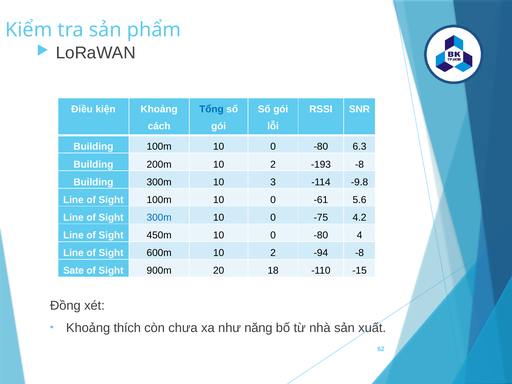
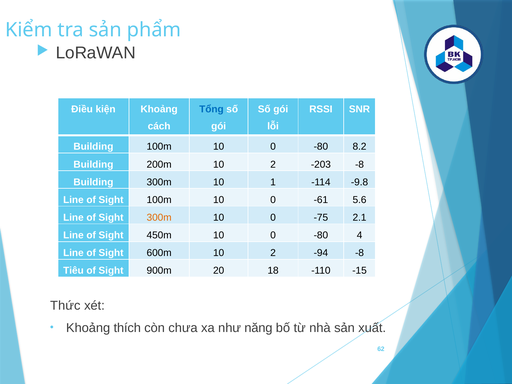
6.3: 6.3 -> 8.2
-193: -193 -> -203
3: 3 -> 1
300m at (159, 217) colour: blue -> orange
4.2: 4.2 -> 2.1
Sate: Sate -> Tiêu
Đồng: Đồng -> Thức
